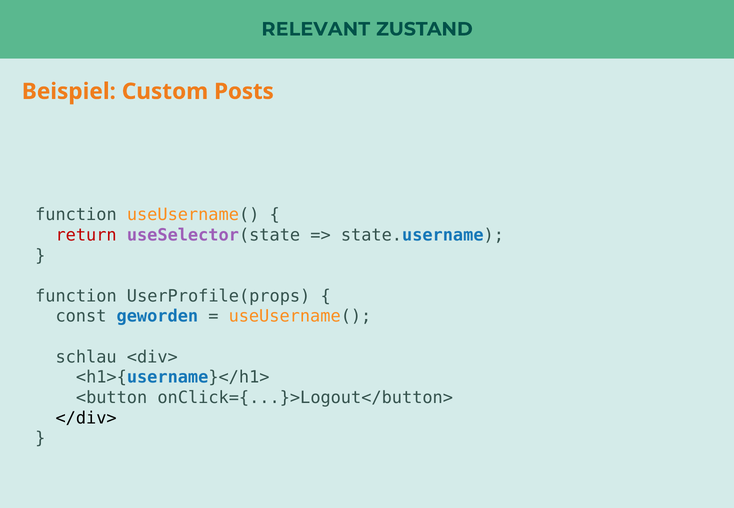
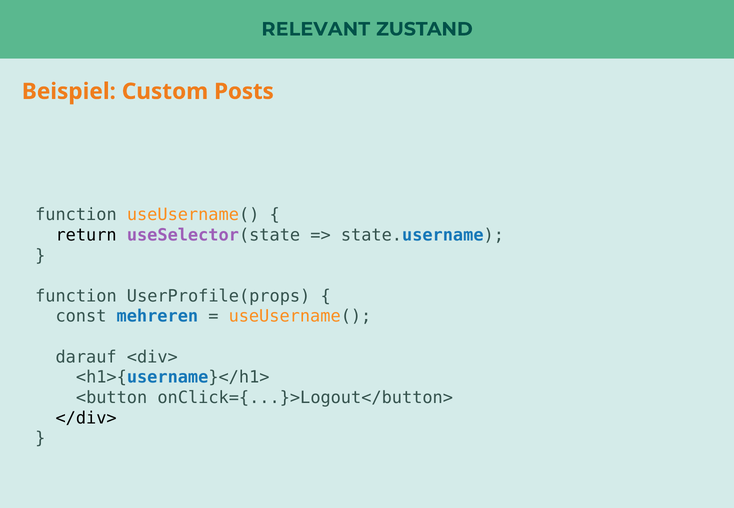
return colour: red -> black
geworden: geworden -> mehreren
schlau: schlau -> darauf
